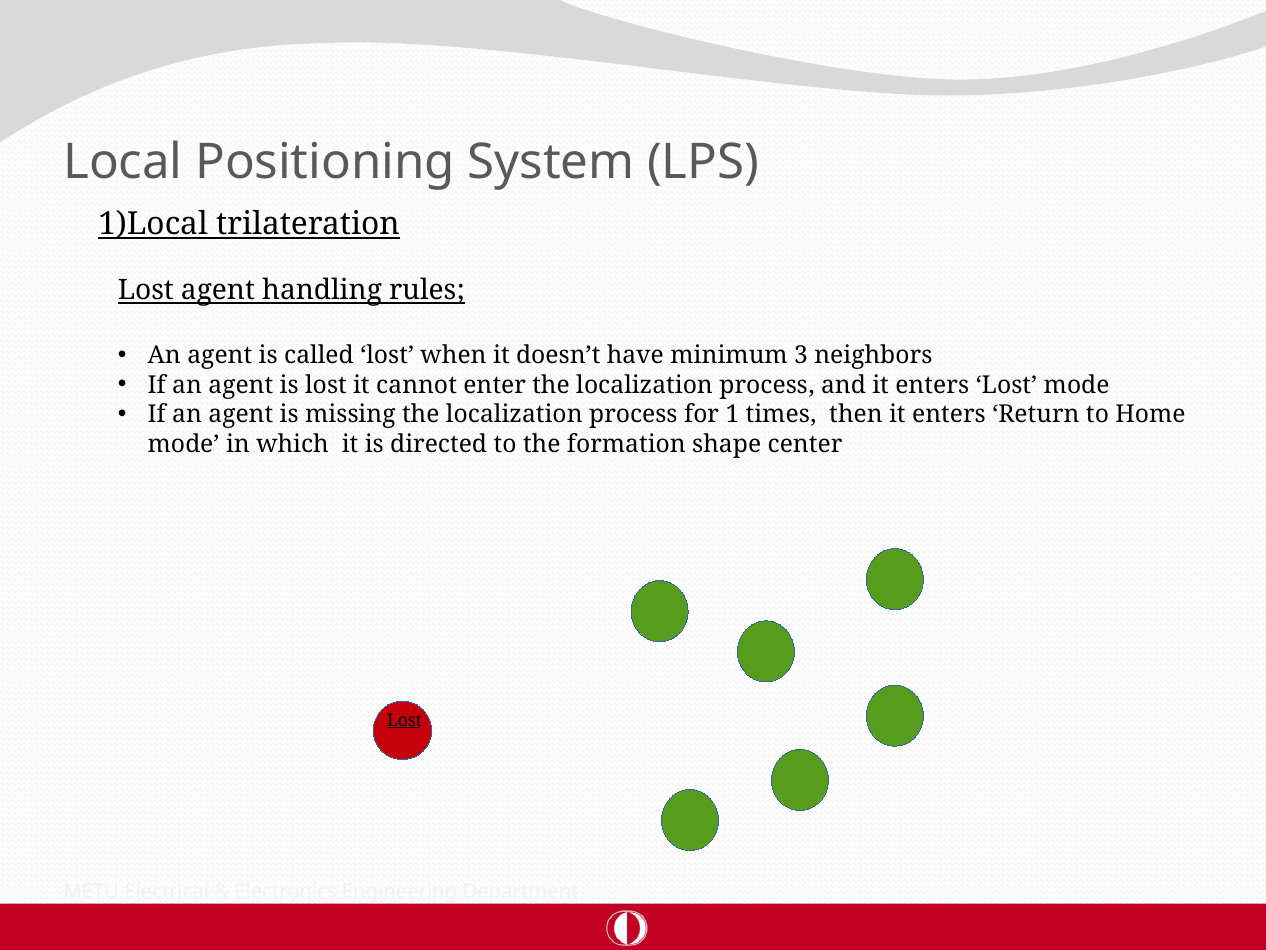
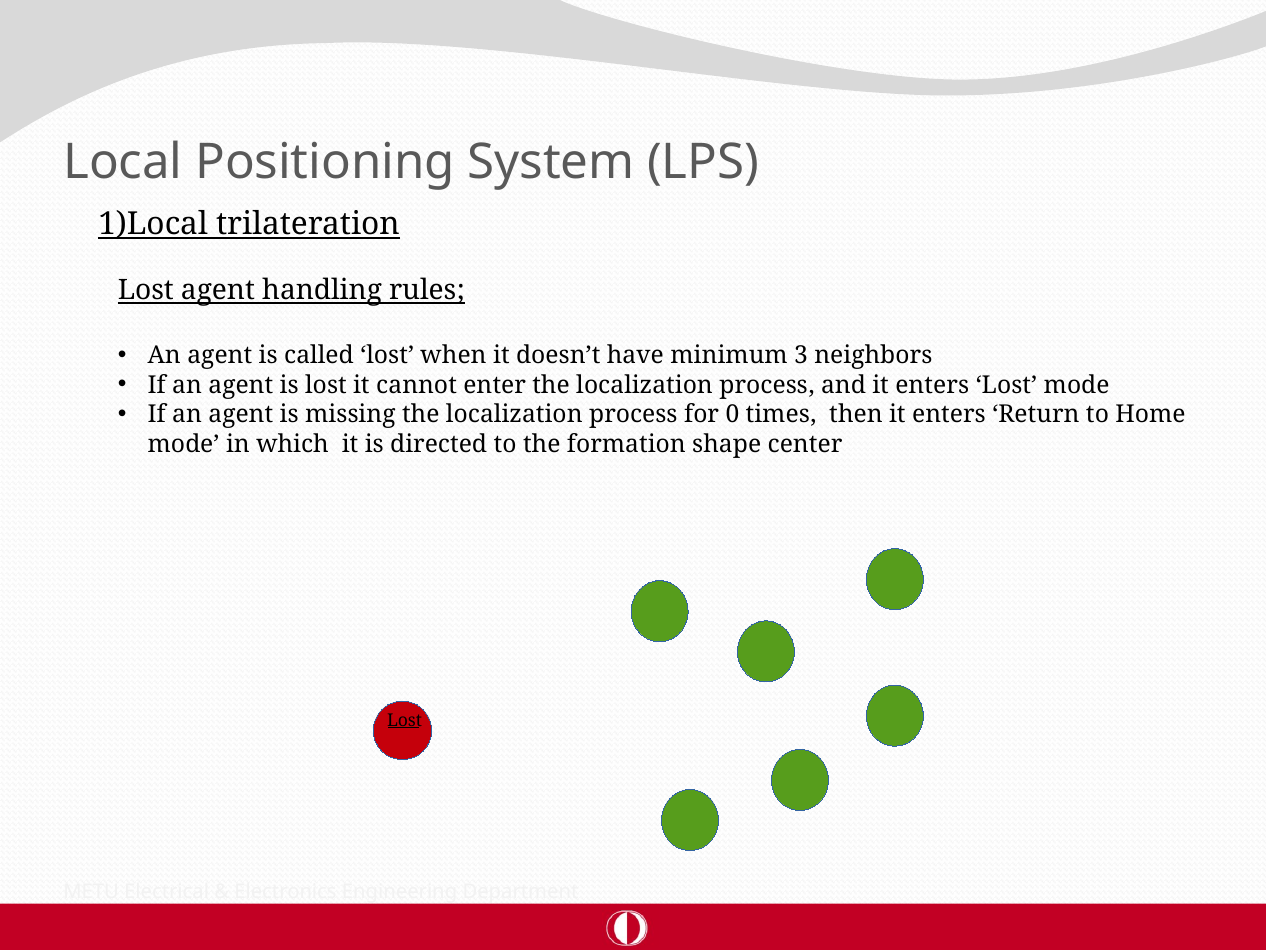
1: 1 -> 0
